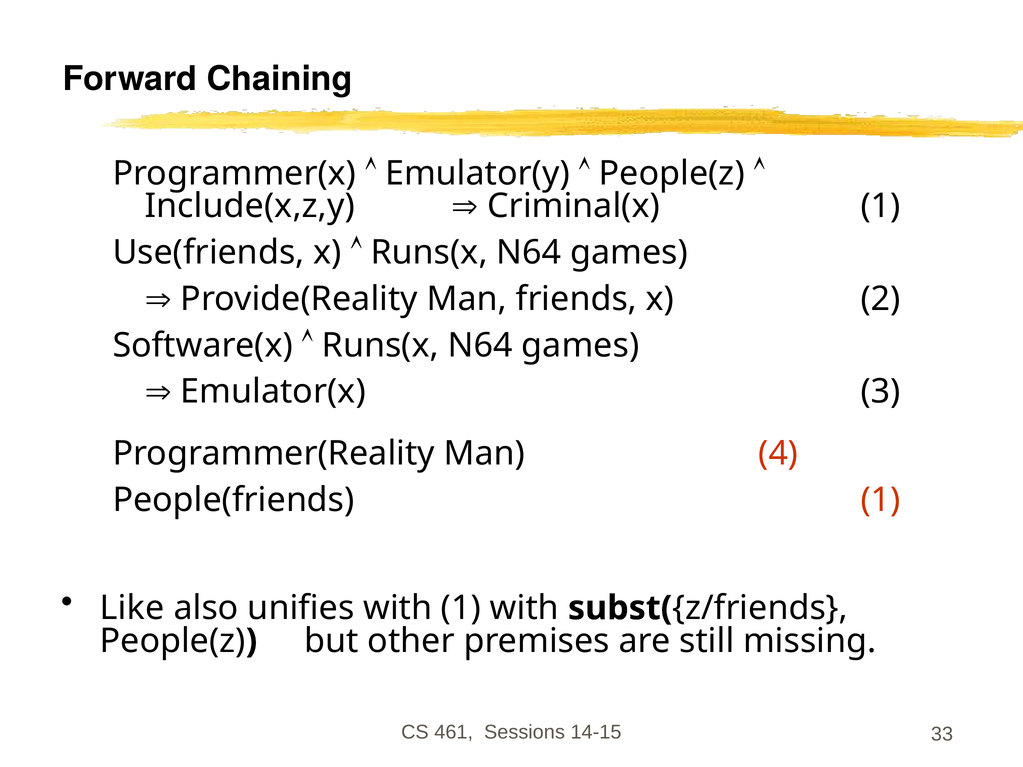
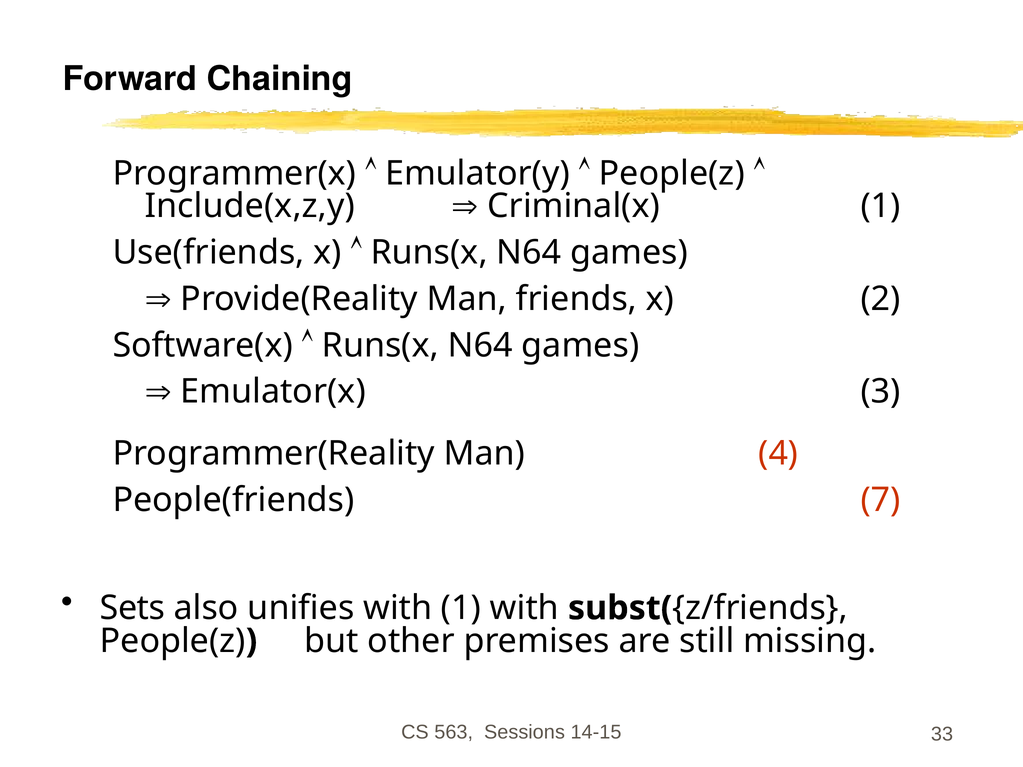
People(friends 1: 1 -> 7
Like: Like -> Sets
461: 461 -> 563
